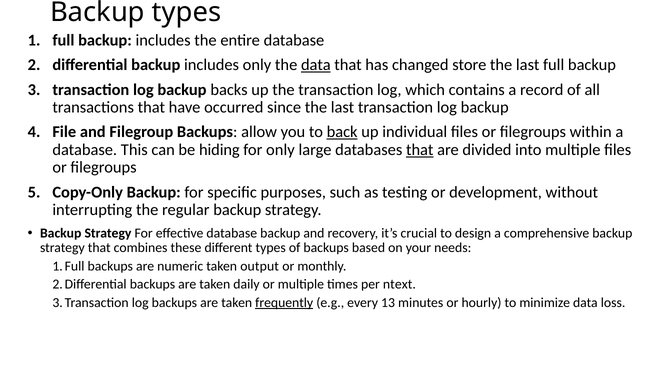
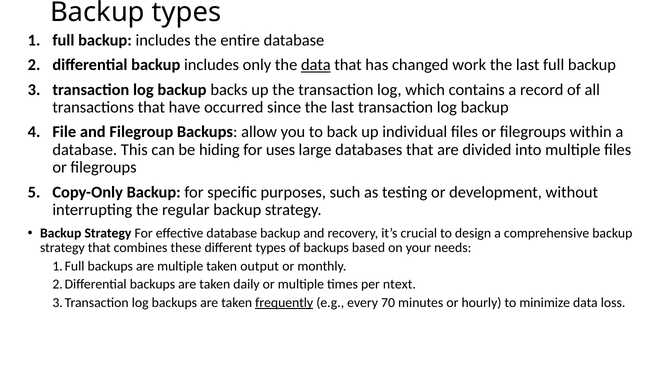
store: store -> work
back underline: present -> none
for only: only -> uses
that at (420, 150) underline: present -> none
are numeric: numeric -> multiple
13: 13 -> 70
